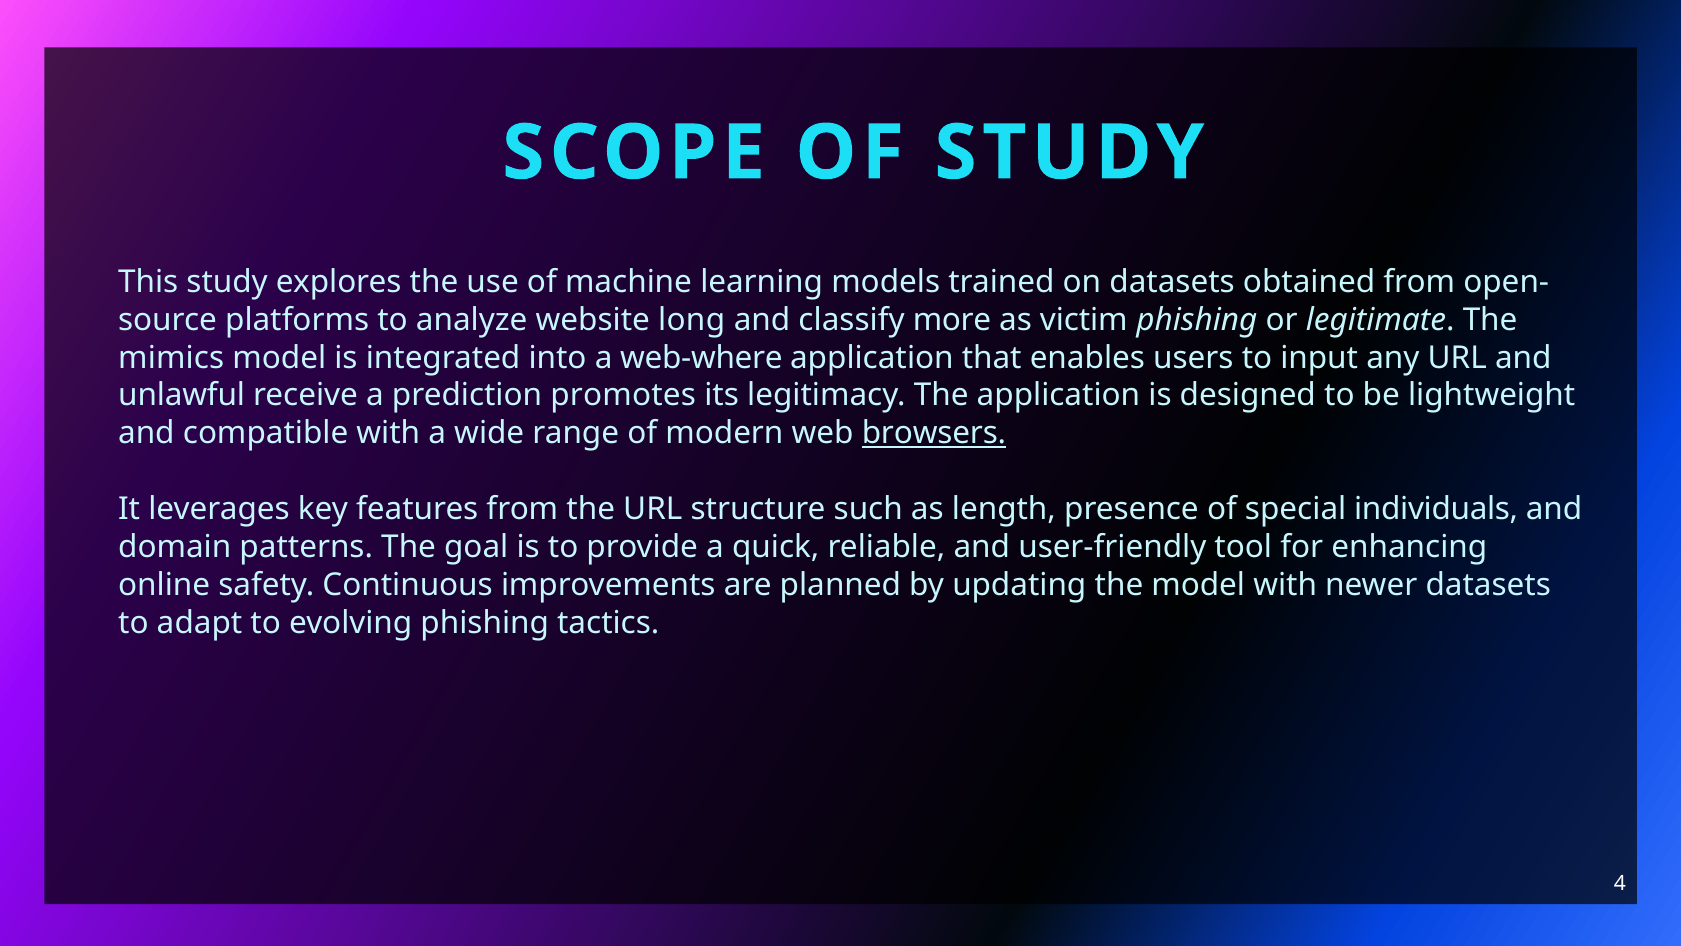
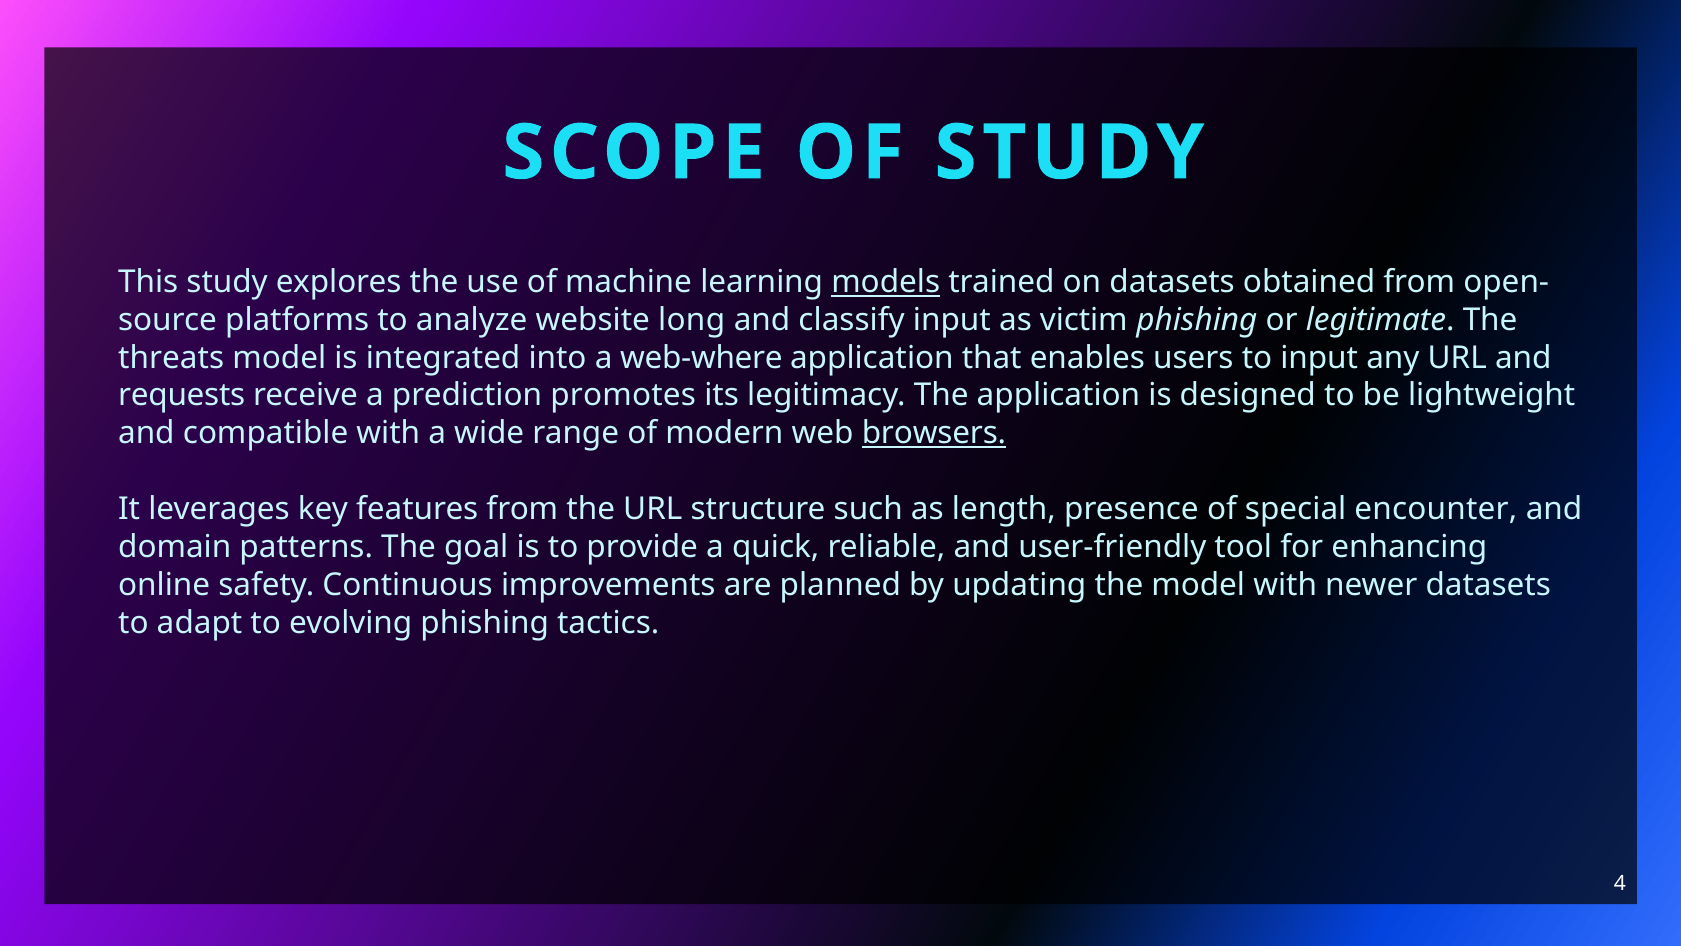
models underline: none -> present
classify more: more -> input
mimics: mimics -> threats
unlawful: unlawful -> requests
individuals: individuals -> encounter
